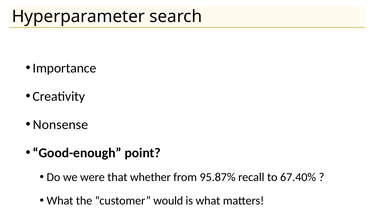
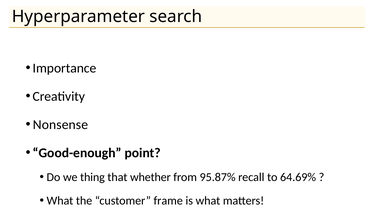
were: were -> thing
67.40%: 67.40% -> 64.69%
would: would -> frame
